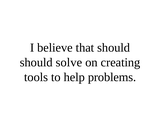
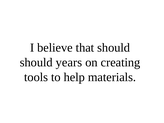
solve: solve -> years
problems: problems -> materials
